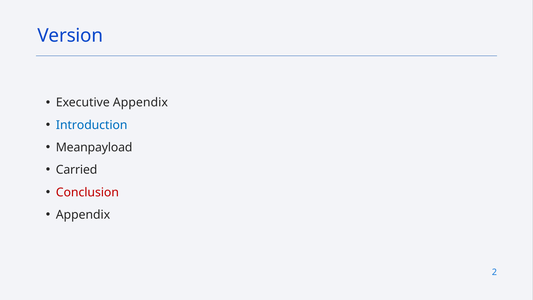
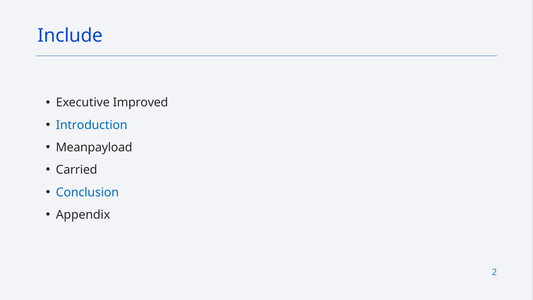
Version: Version -> Include
Executive Appendix: Appendix -> Improved
Conclusion colour: red -> blue
